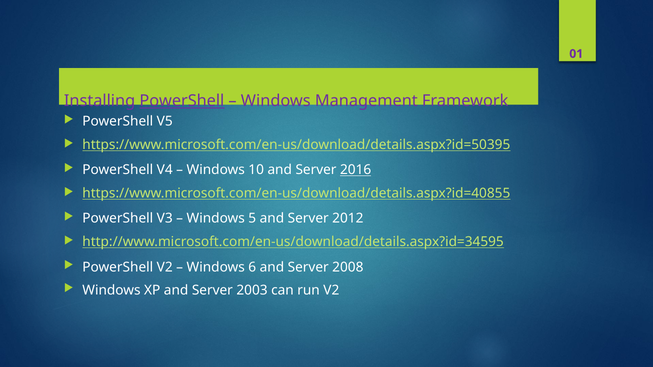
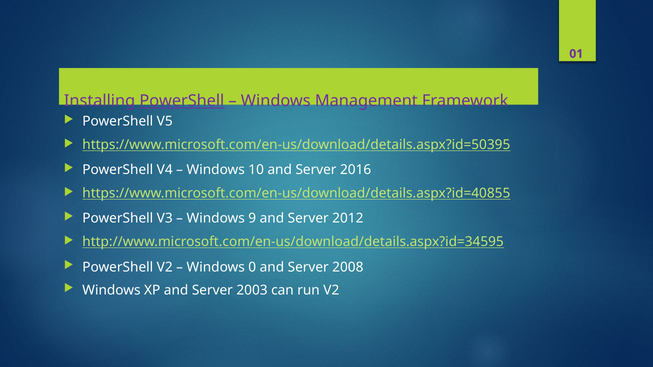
2016 underline: present -> none
5: 5 -> 9
6: 6 -> 0
